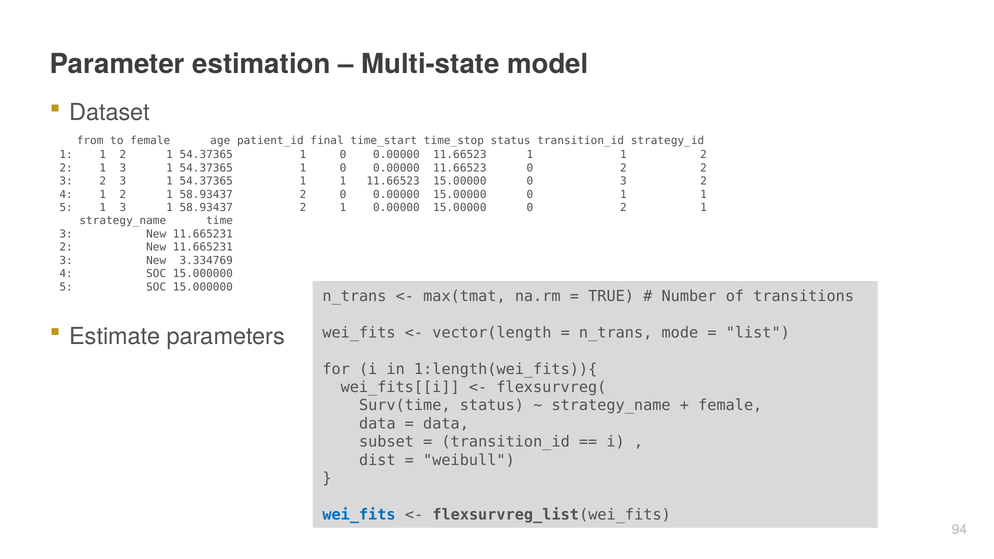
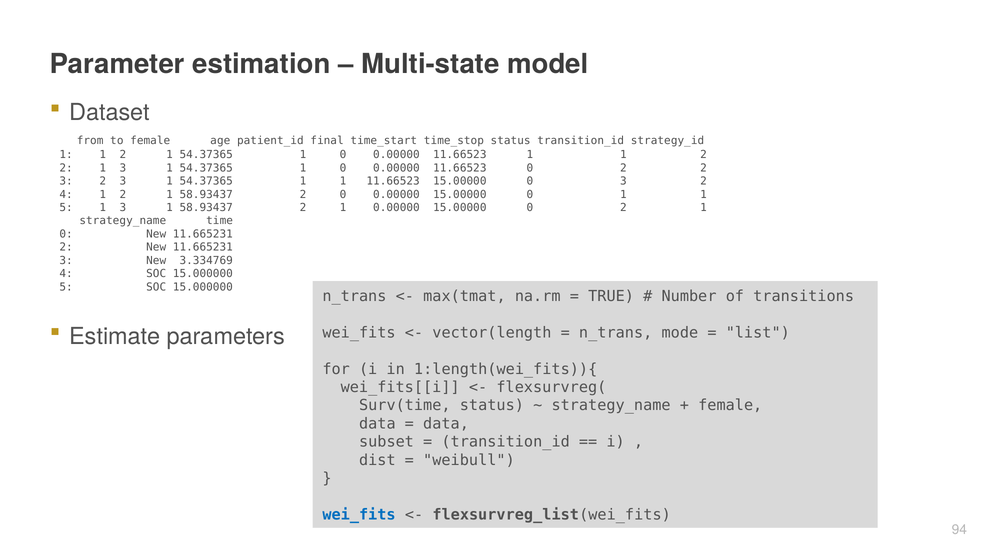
3 at (66, 234): 3 -> 0
